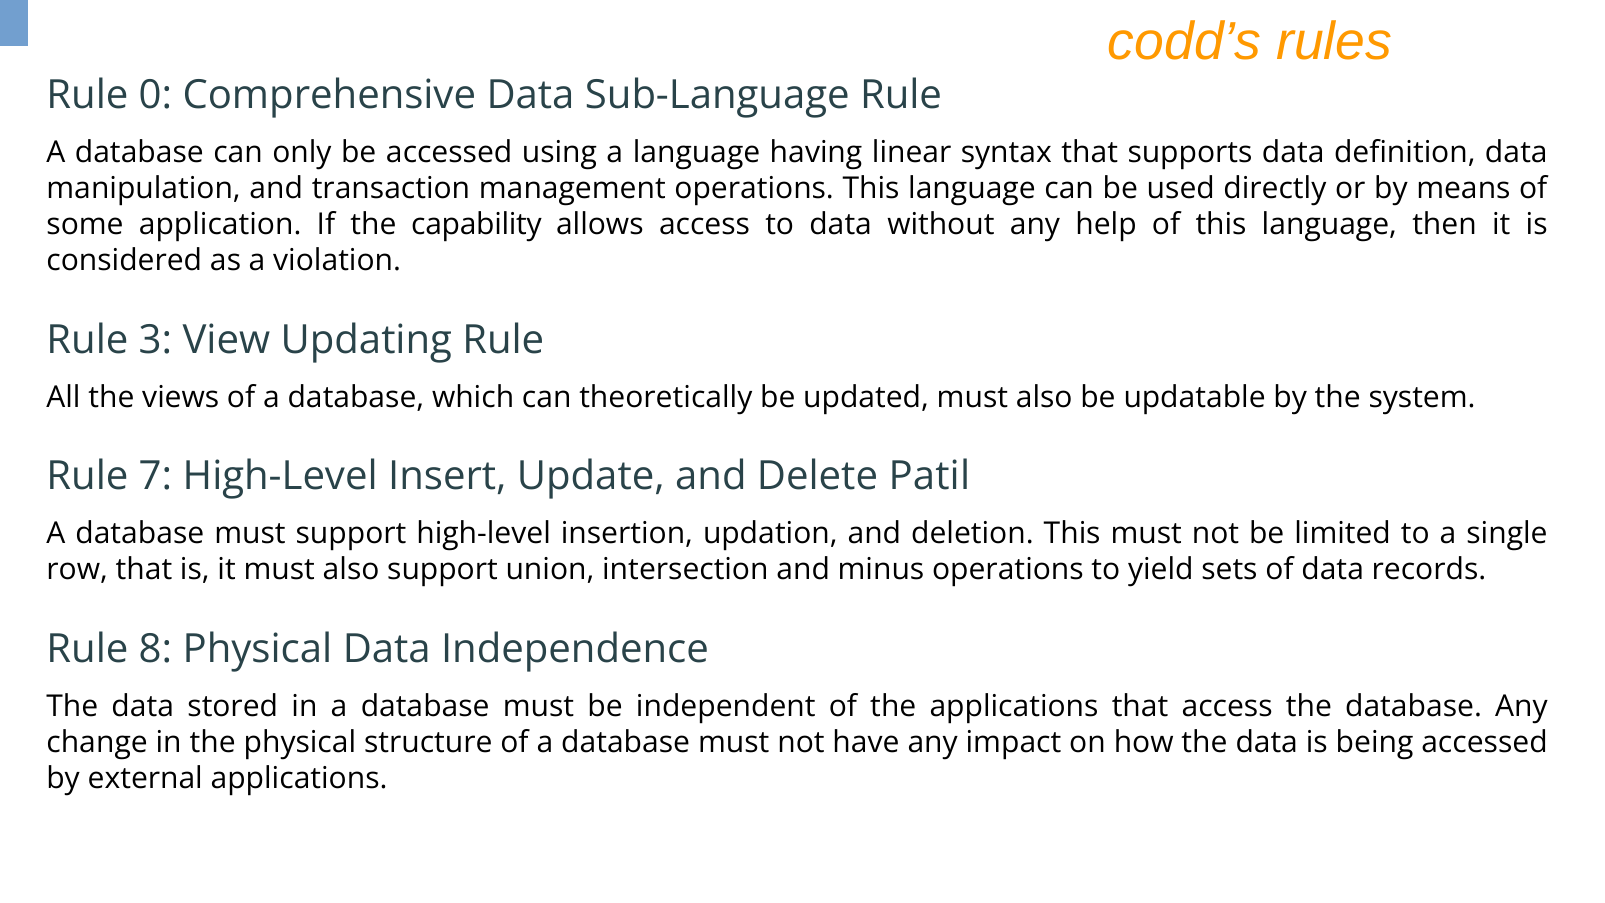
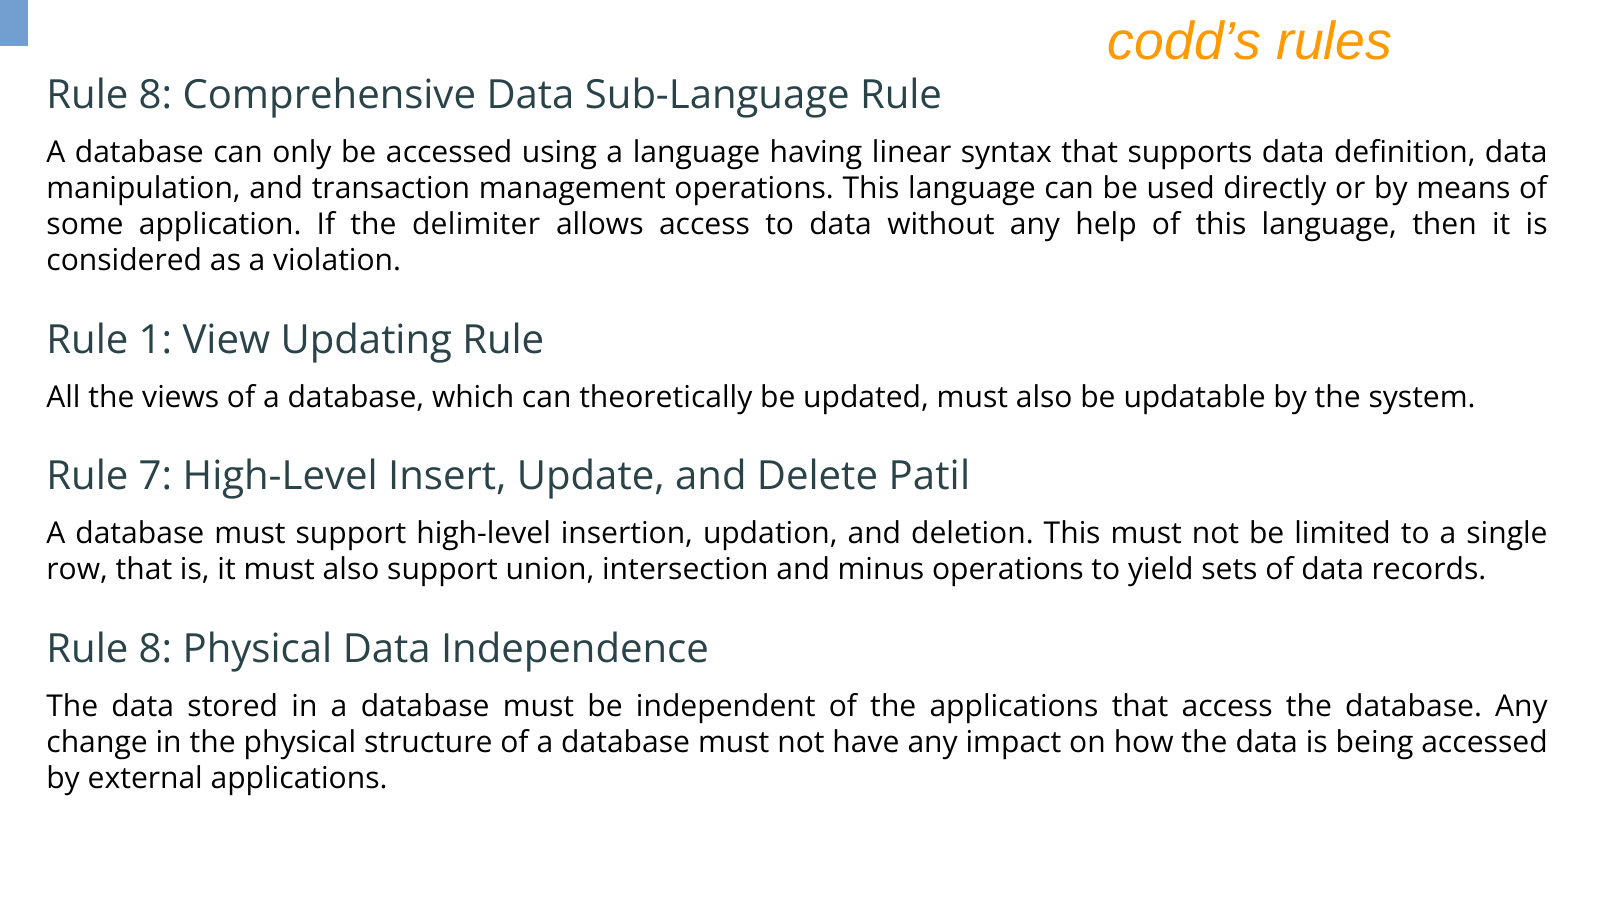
0 at (155, 95): 0 -> 8
capability: capability -> delimiter
3: 3 -> 1
